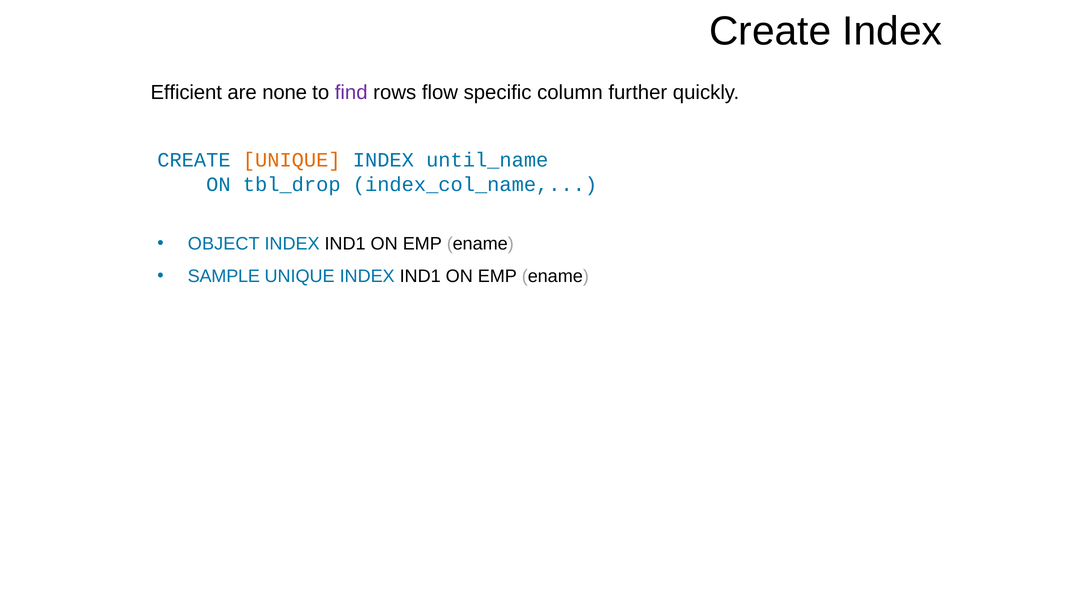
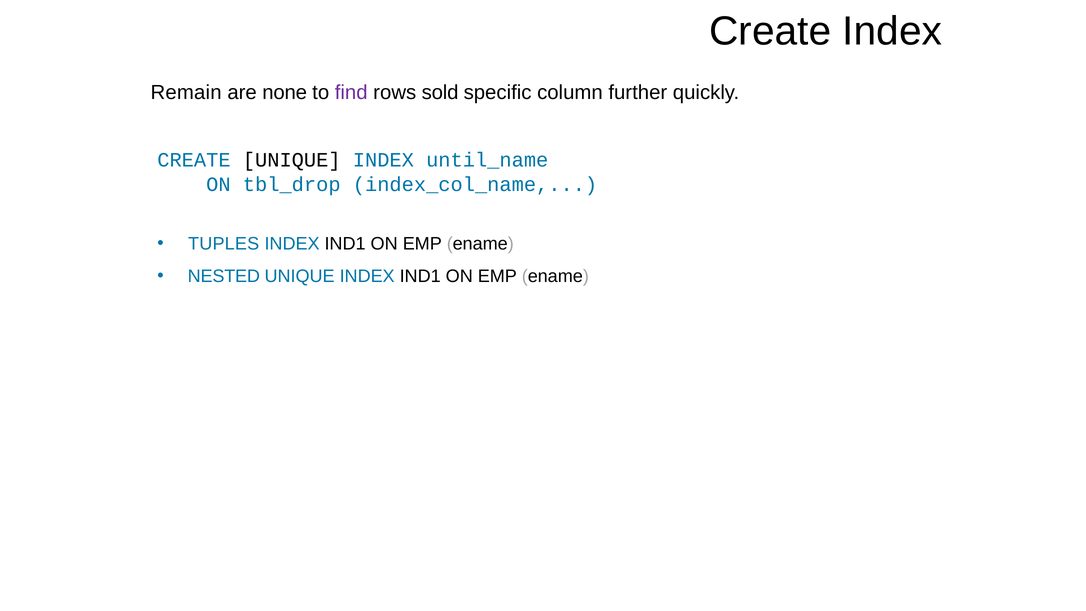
Efficient: Efficient -> Remain
flow: flow -> sold
UNIQUE at (292, 160) colour: orange -> black
OBJECT: OBJECT -> TUPLES
SAMPLE: SAMPLE -> NESTED
